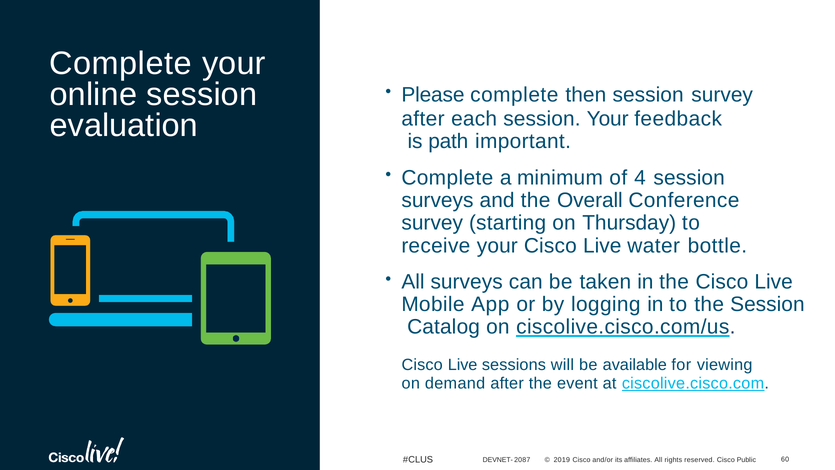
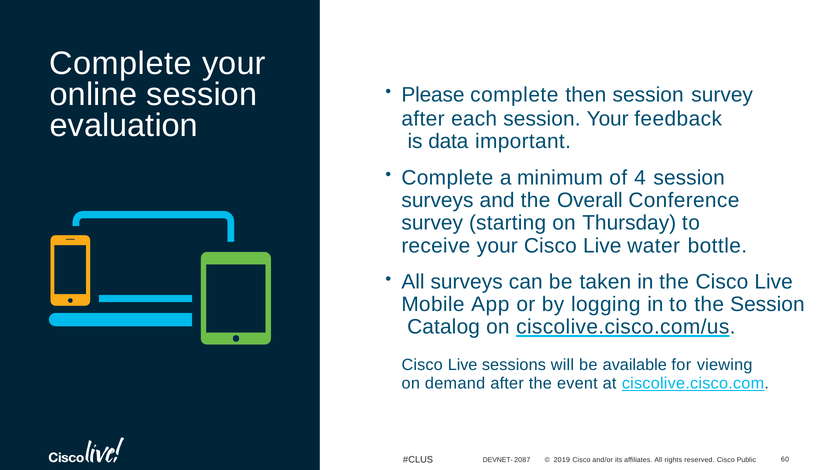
path: path -> data
